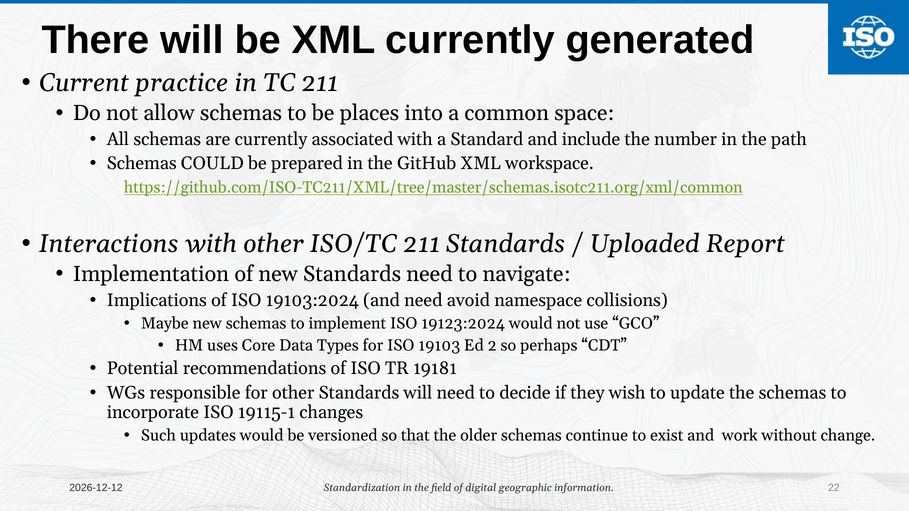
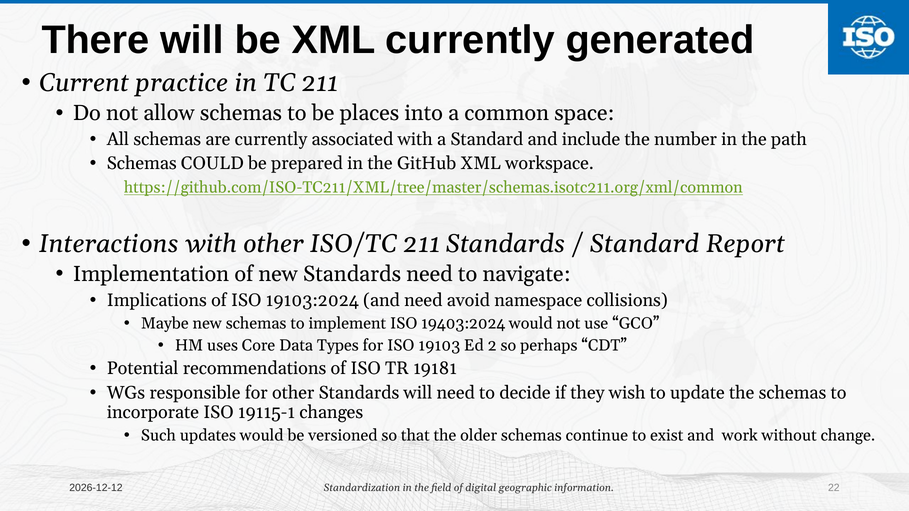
Uploaded at (645, 244): Uploaded -> Standard
19123:2024: 19123:2024 -> 19403:2024
